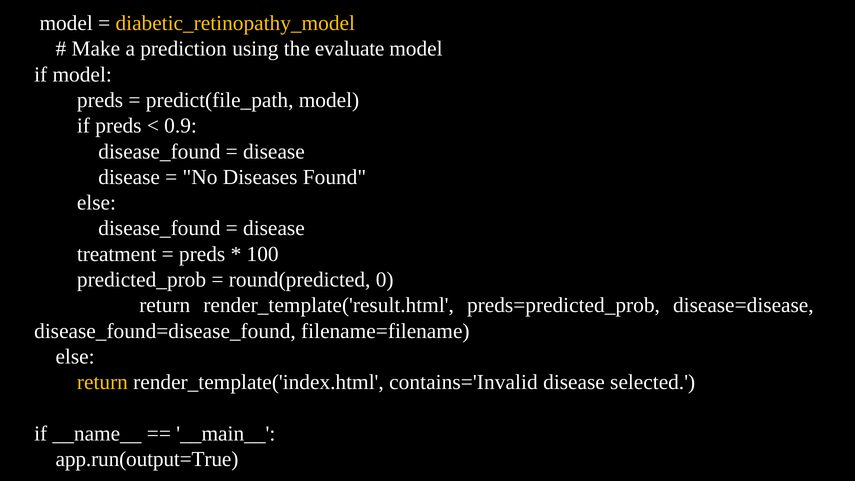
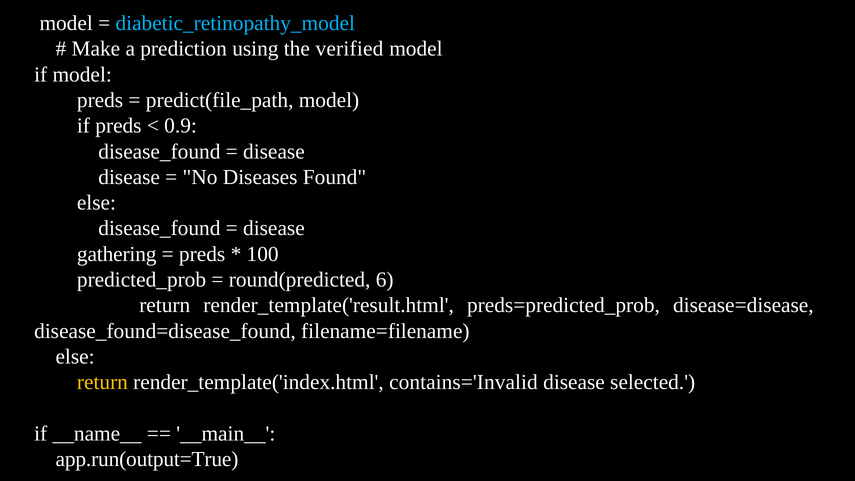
diabetic_retinopathy_model colour: yellow -> light blue
evaluate: evaluate -> verified
treatment: treatment -> gathering
0: 0 -> 6
